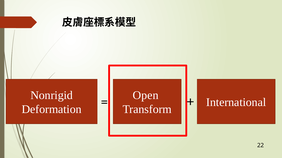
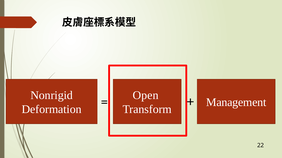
International: International -> Management
